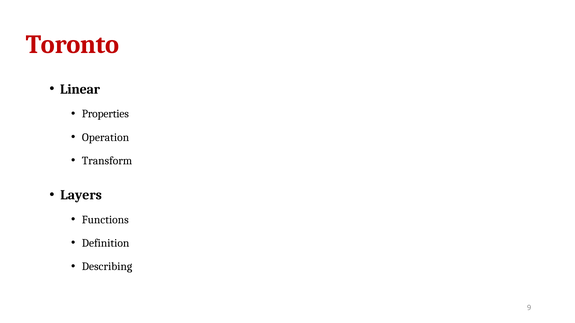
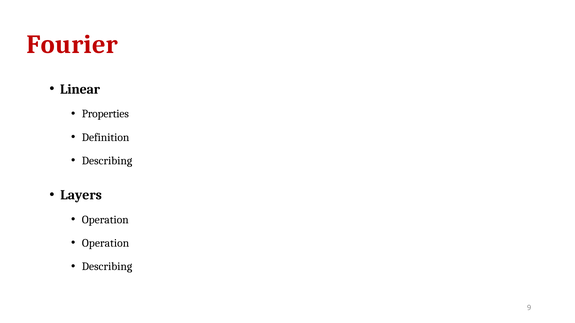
Toronto: Toronto -> Fourier
Operation: Operation -> Definition
Transform at (107, 161): Transform -> Describing
Functions at (105, 220): Functions -> Operation
Definition at (106, 243): Definition -> Operation
